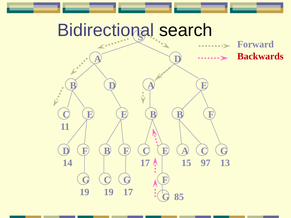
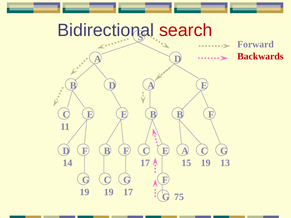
search colour: black -> red
15 97: 97 -> 19
85: 85 -> 75
